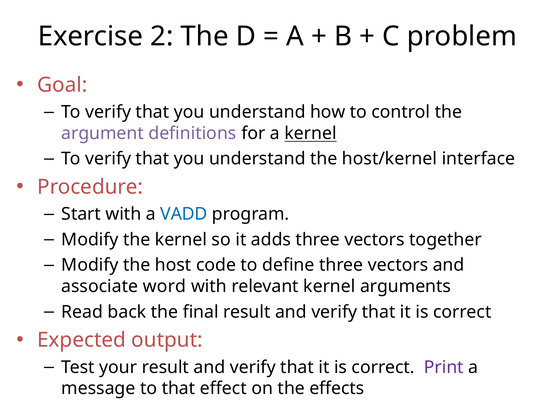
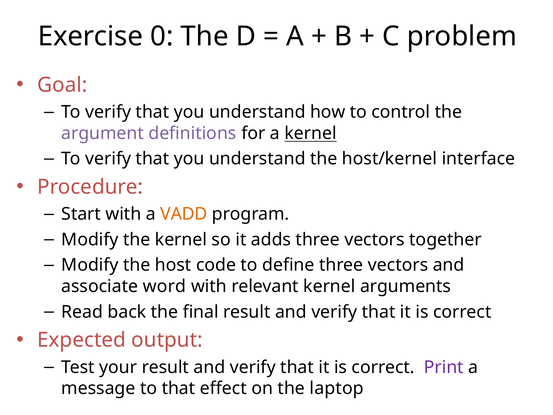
2: 2 -> 0
VADD colour: blue -> orange
effects: effects -> laptop
